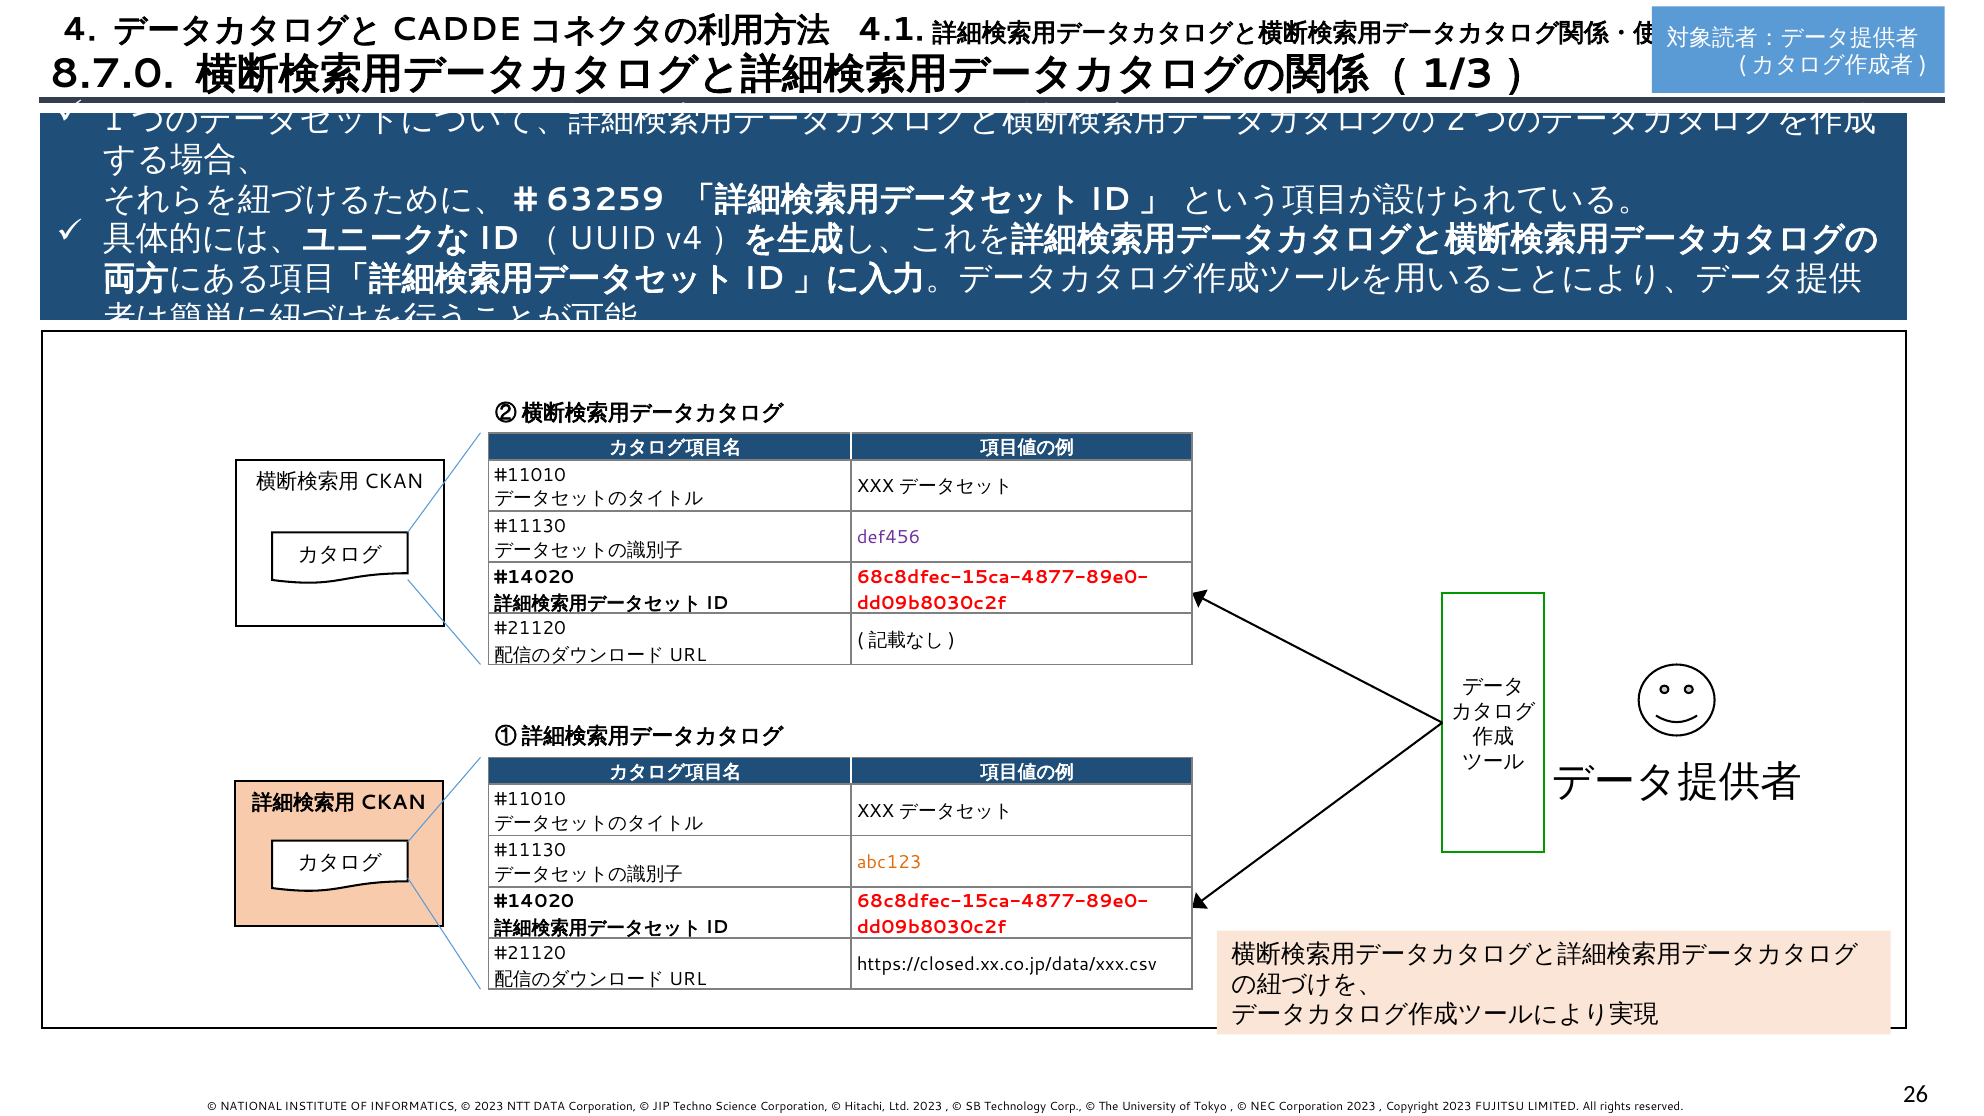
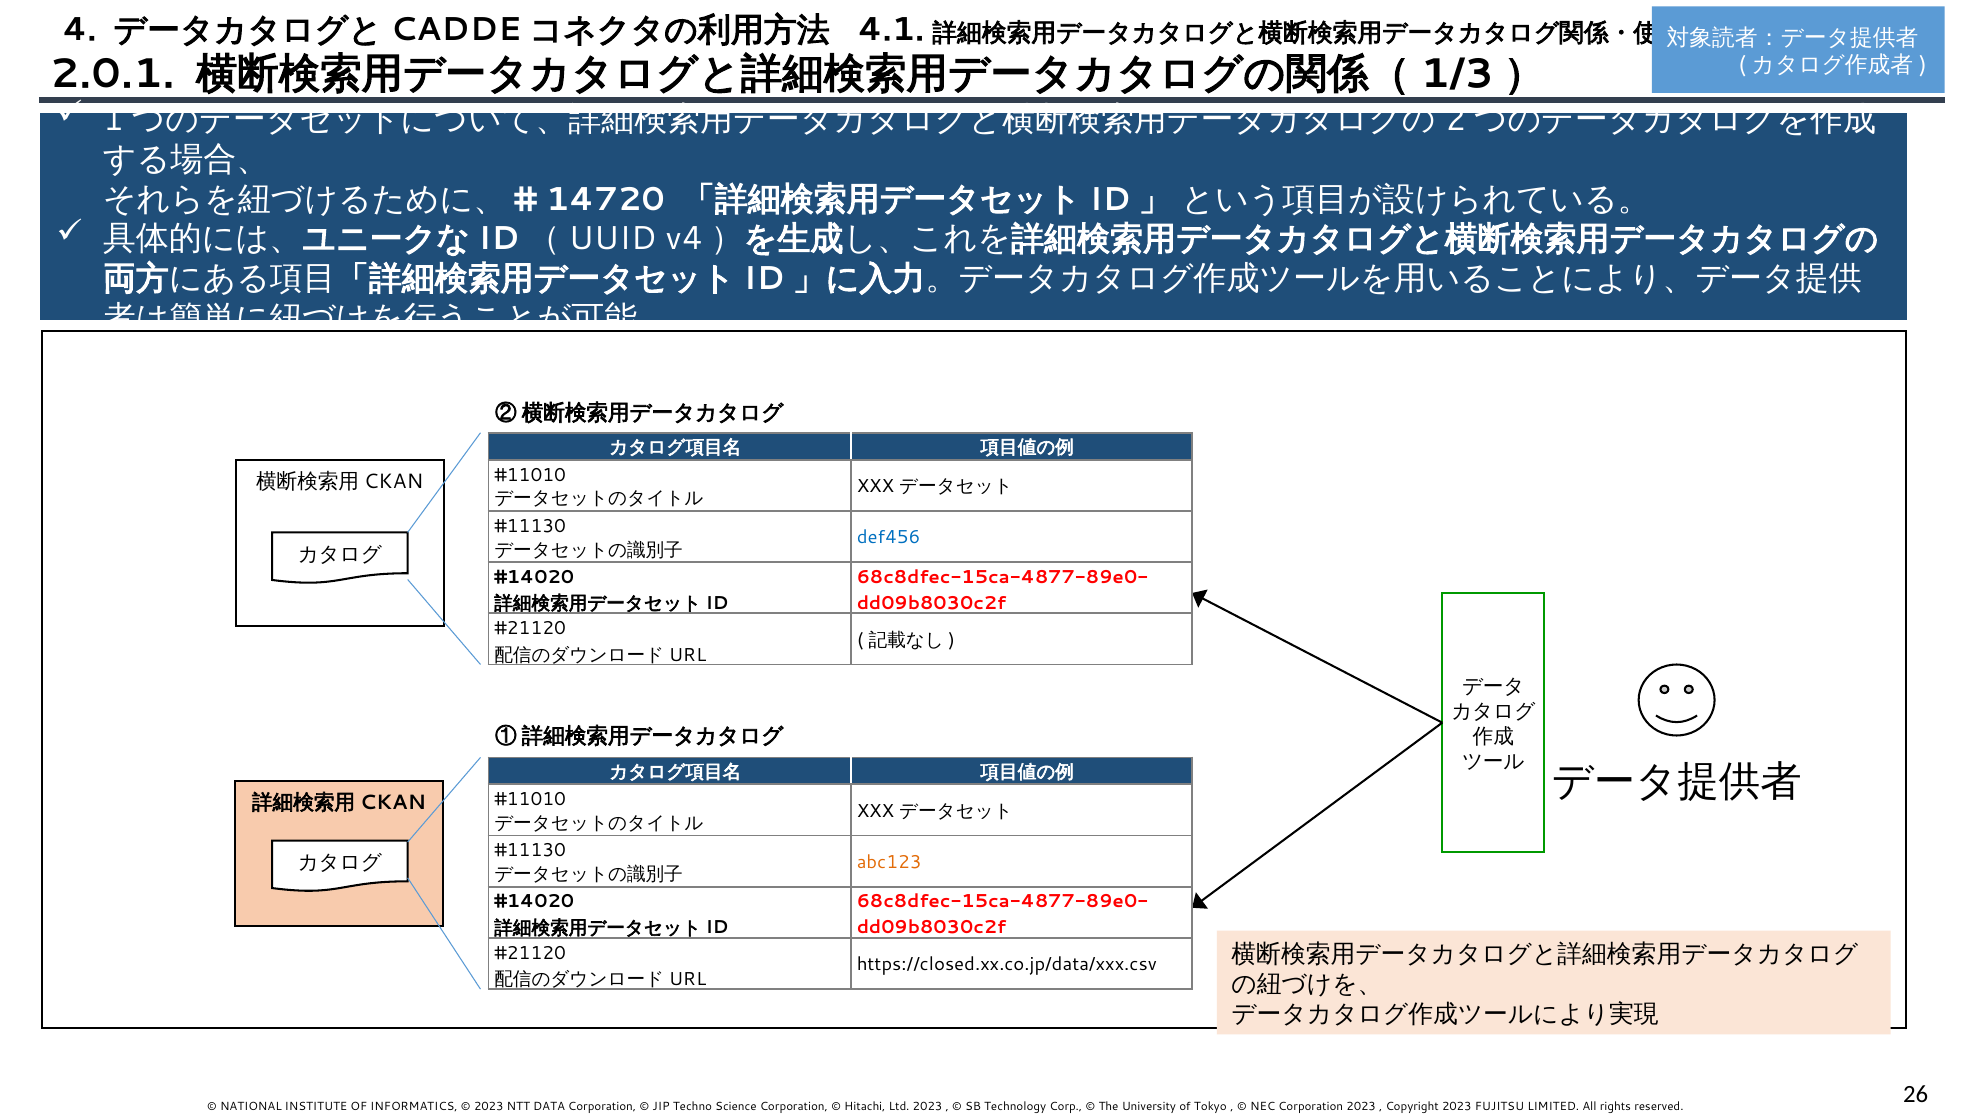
8.7.0: 8.7.0 -> 2.0.1
63259: 63259 -> 14720
def456 colour: purple -> blue
